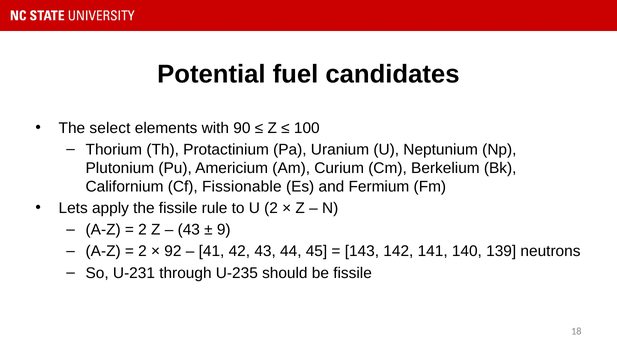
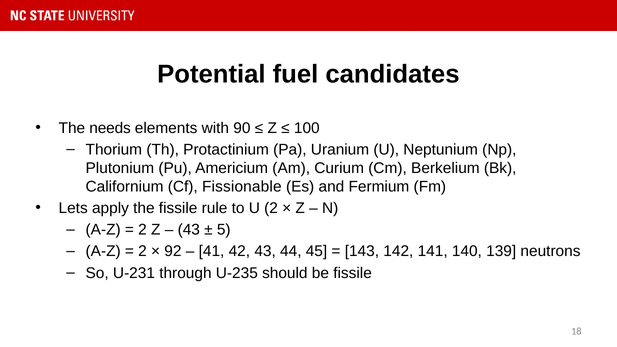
select: select -> needs
9: 9 -> 5
